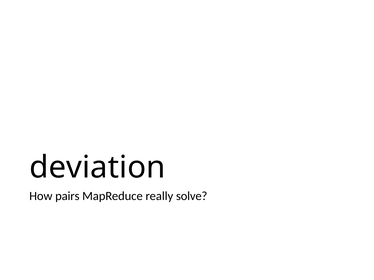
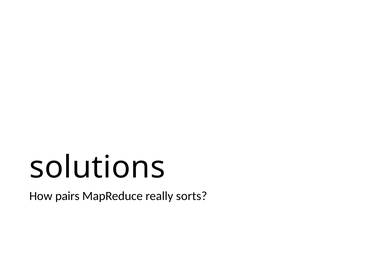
deviation: deviation -> solutions
solve: solve -> sorts
